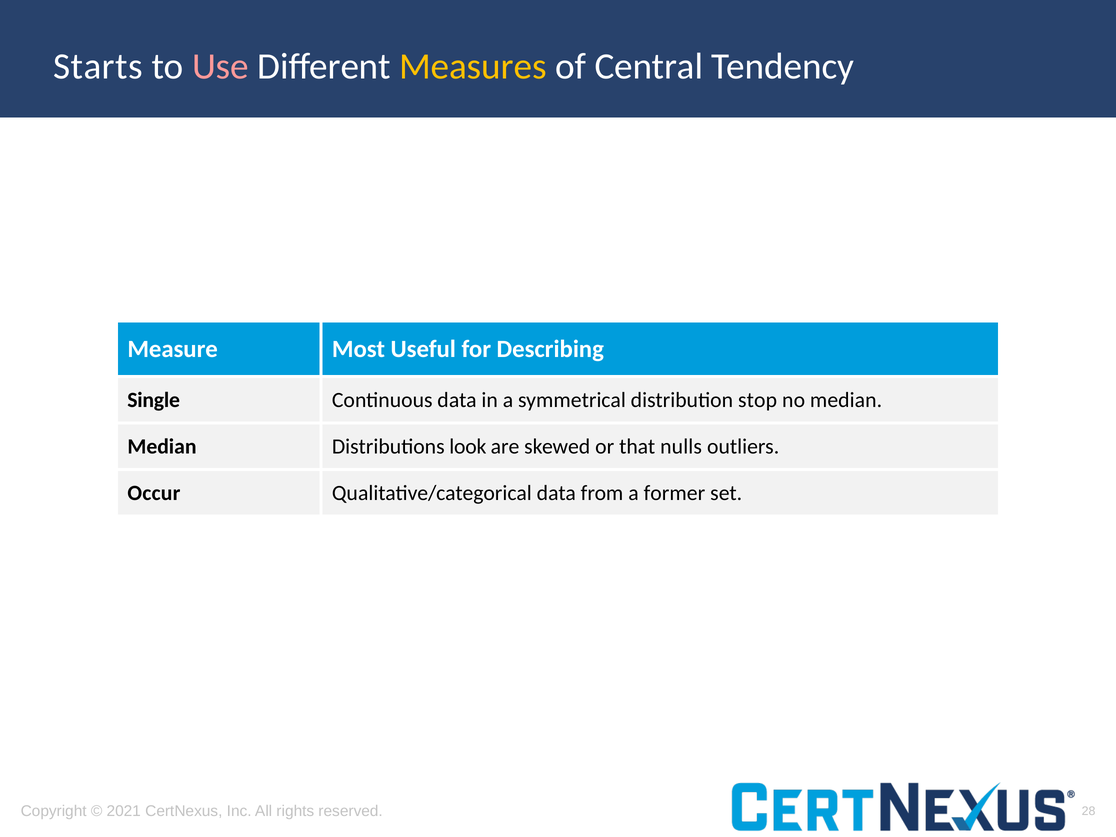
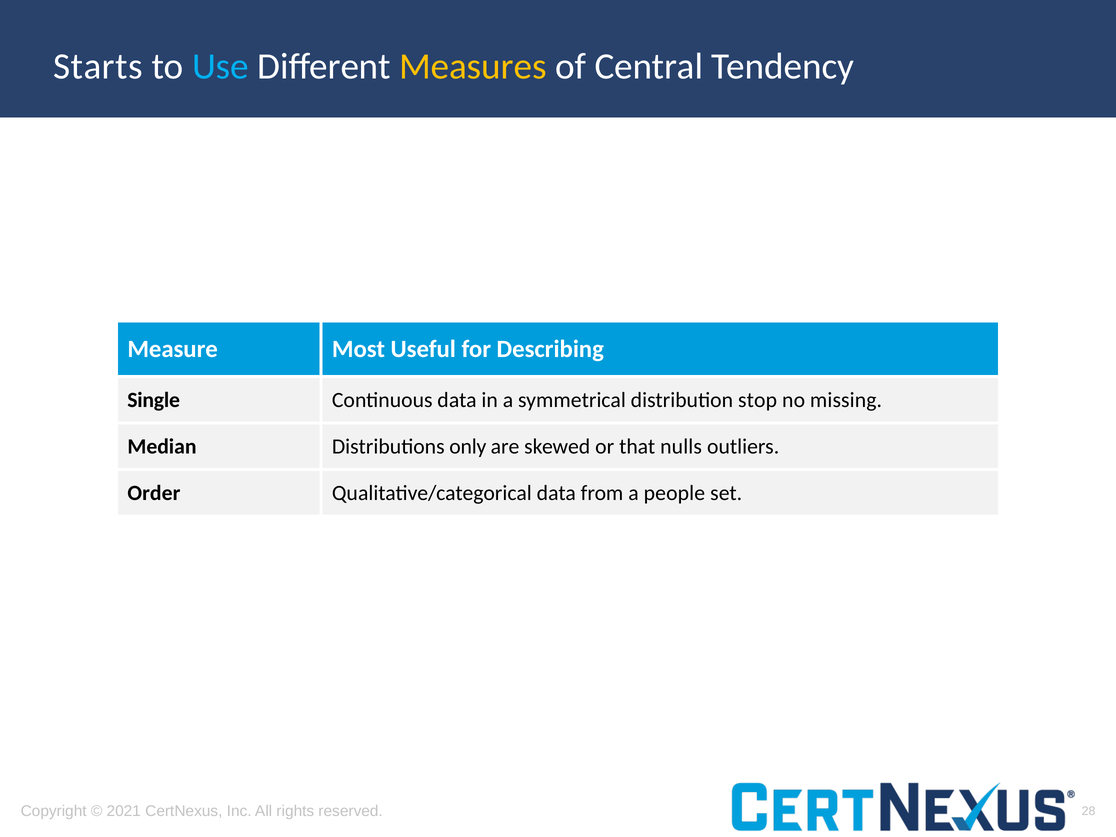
Use colour: pink -> light blue
no median: median -> missing
look: look -> only
Occur: Occur -> Order
former: former -> people
